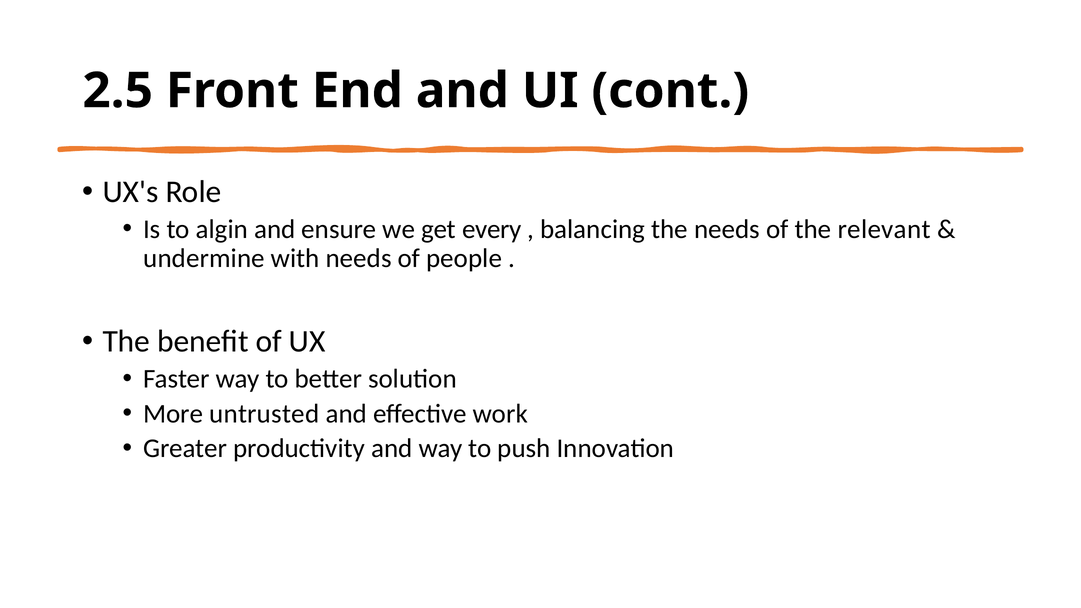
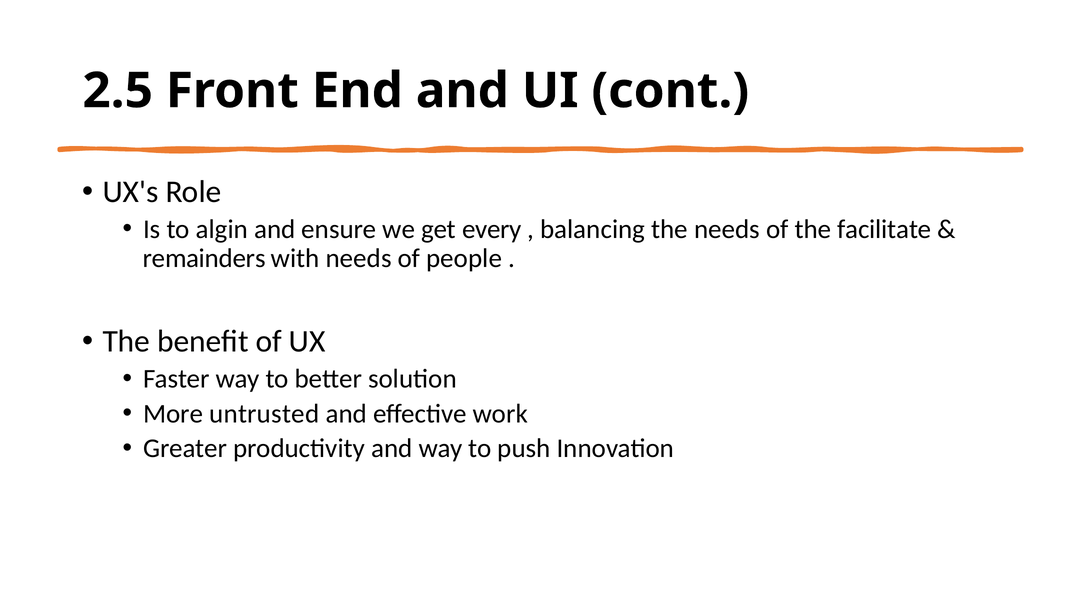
relevant: relevant -> facilitate
undermine: undermine -> remainders
